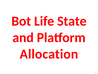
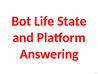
Allocation: Allocation -> Answering
